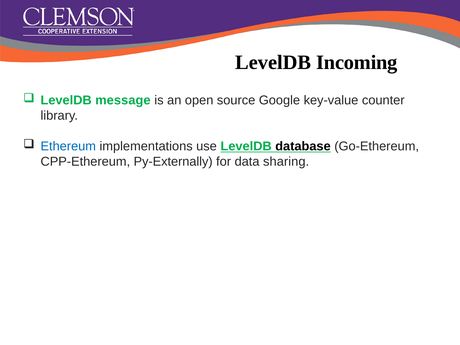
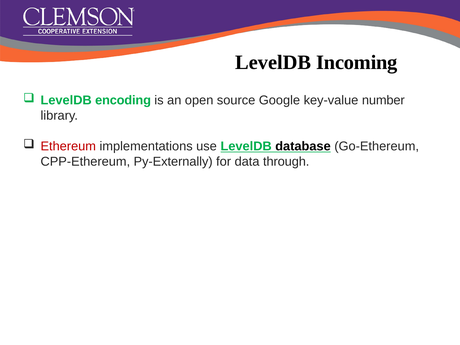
message: message -> encoding
counter: counter -> number
Ethereum colour: blue -> red
sharing: sharing -> through
